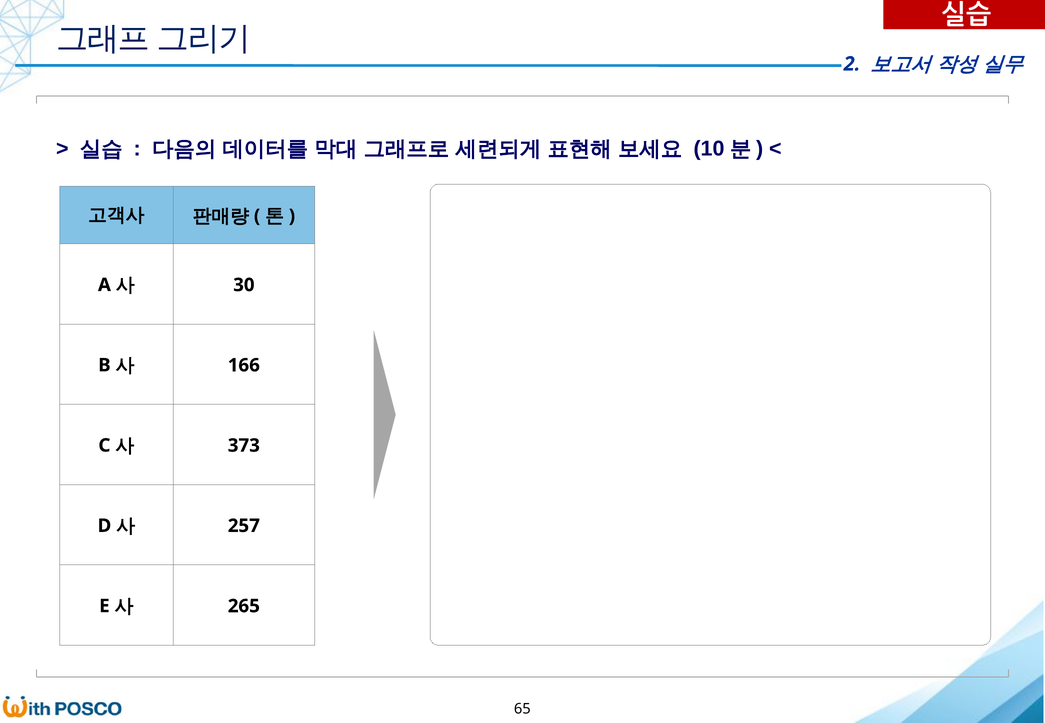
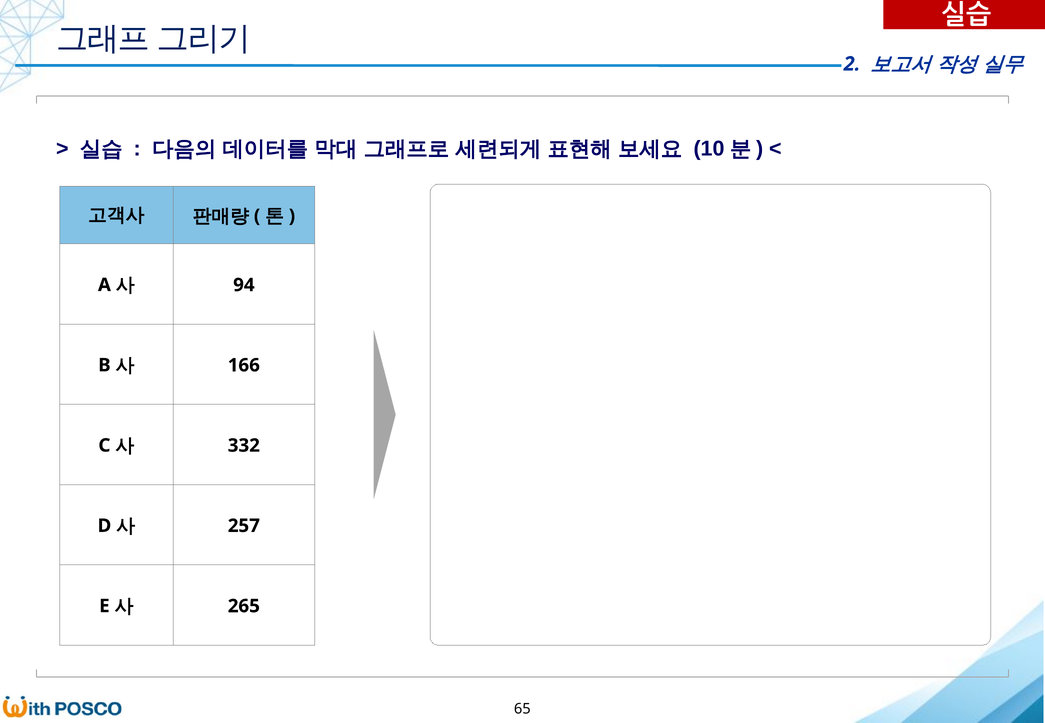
30: 30 -> 94
373: 373 -> 332
